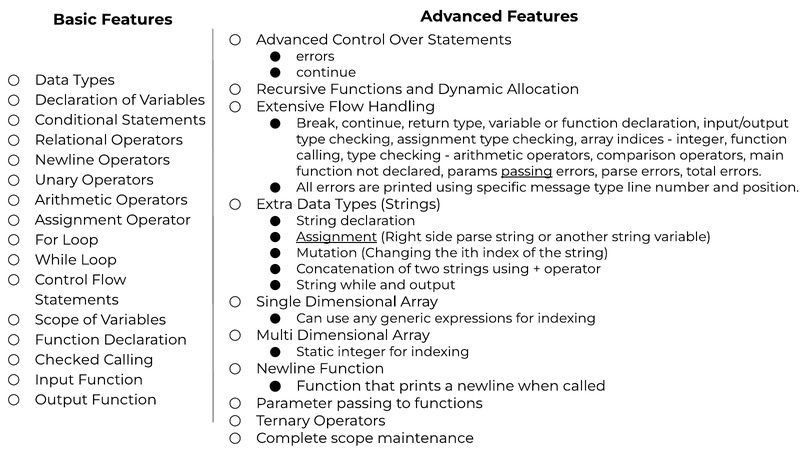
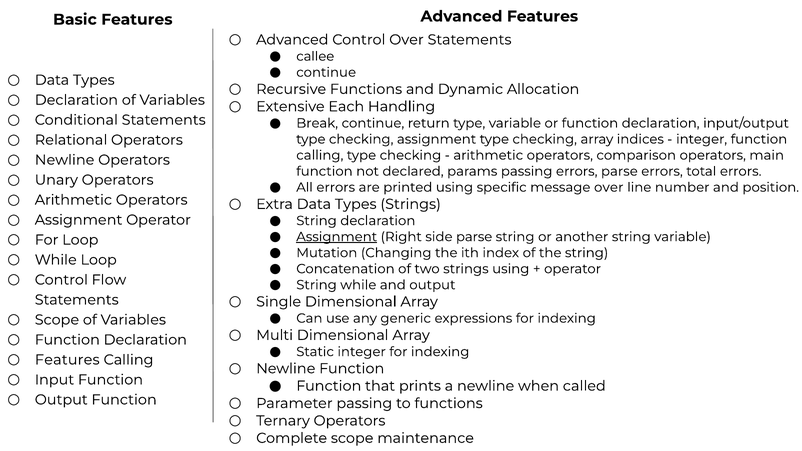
errors at (315, 56): errors -> callee
Extensive Flow: Flow -> Each
passing at (527, 171) underline: present -> none
message type: type -> over
Checked at (67, 360): Checked -> Features
